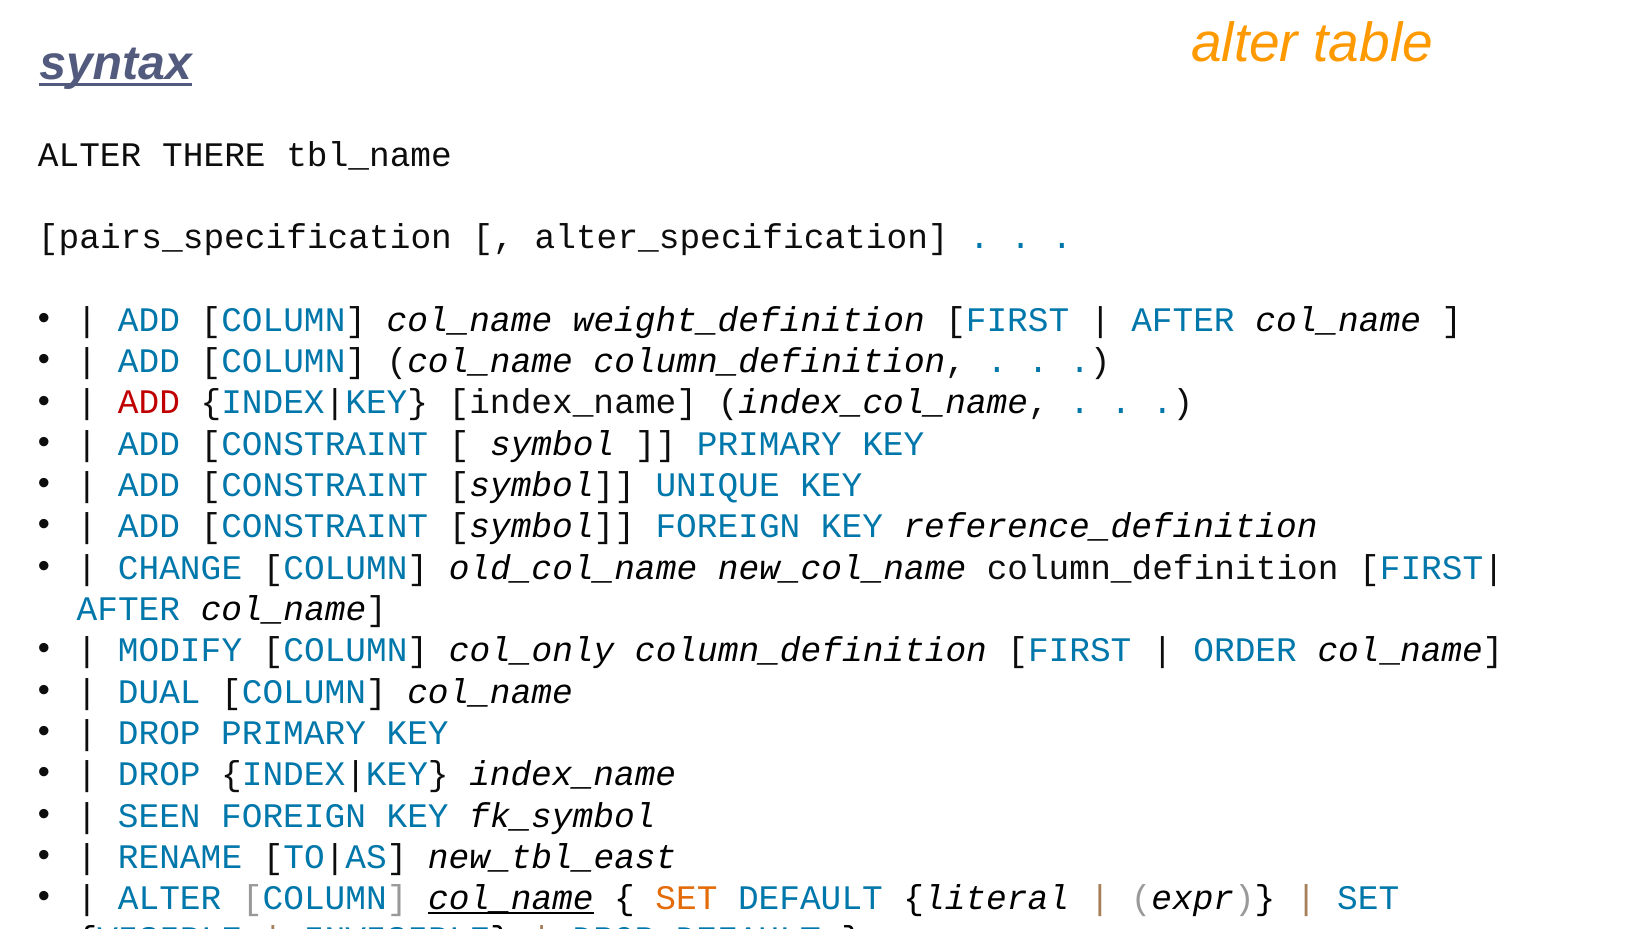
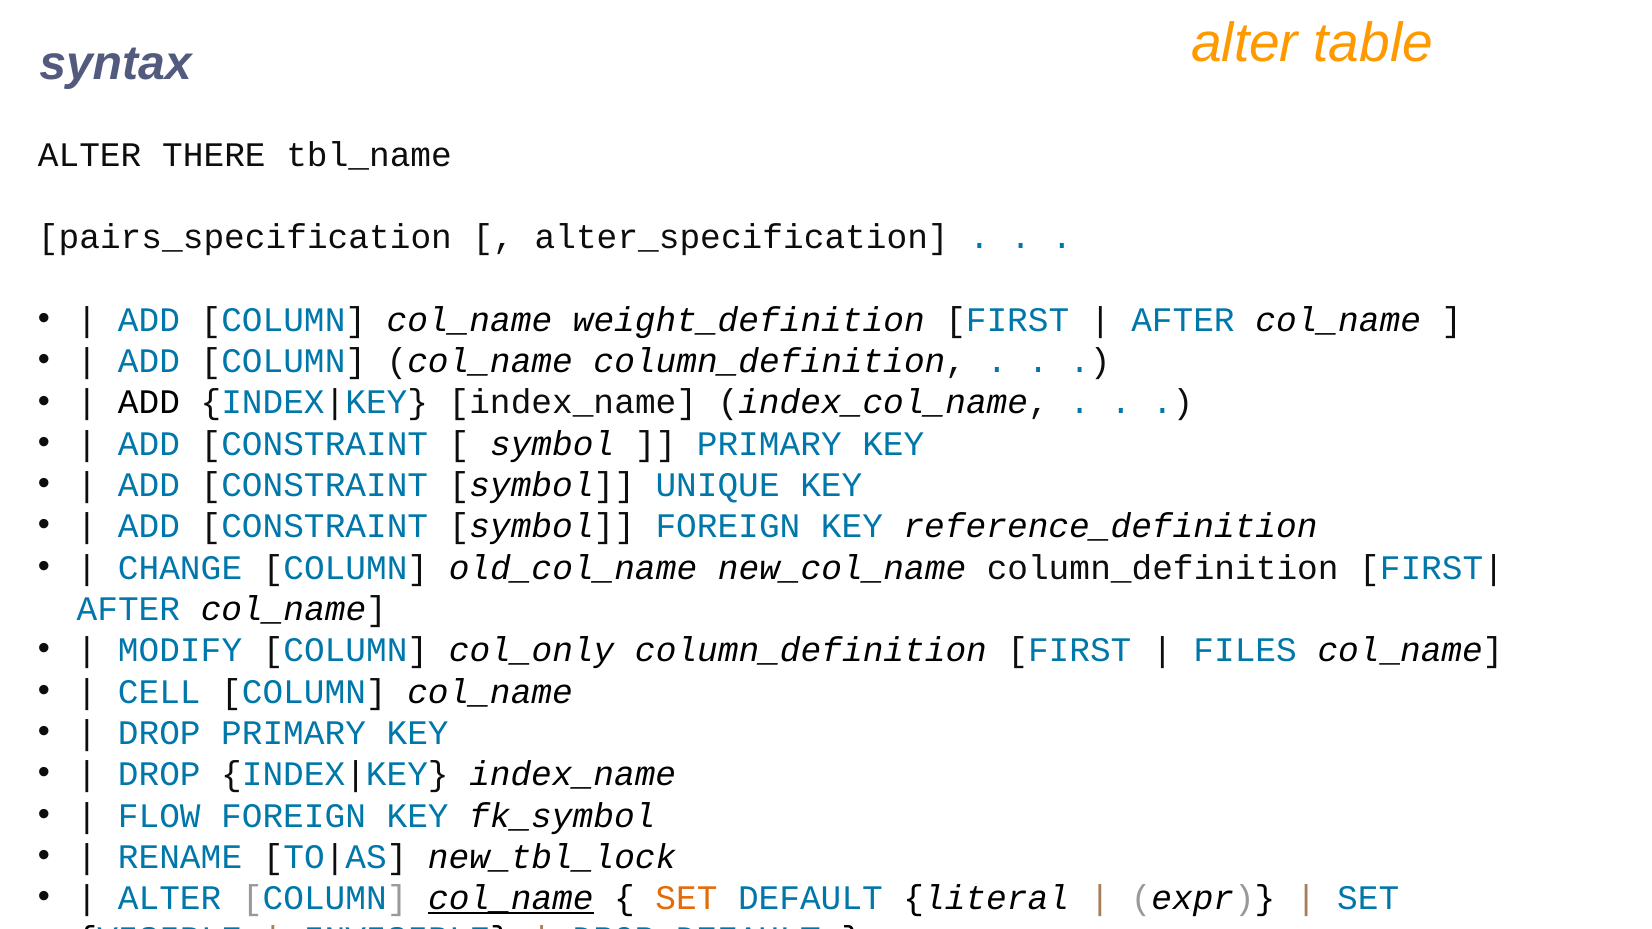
syntax underline: present -> none
ADD at (149, 403) colour: red -> black
ORDER: ORDER -> FILES
DUAL: DUAL -> CELL
SEEN: SEEN -> FLOW
new_tbl_east: new_tbl_east -> new_tbl_lock
